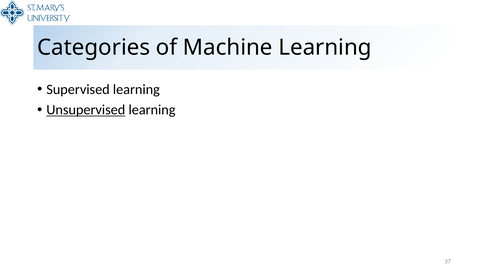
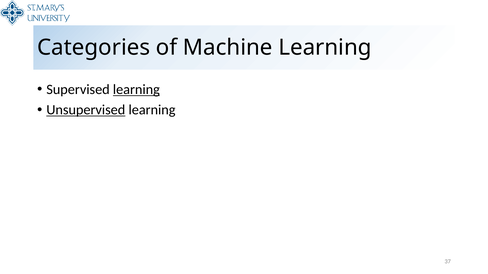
learning at (136, 90) underline: none -> present
